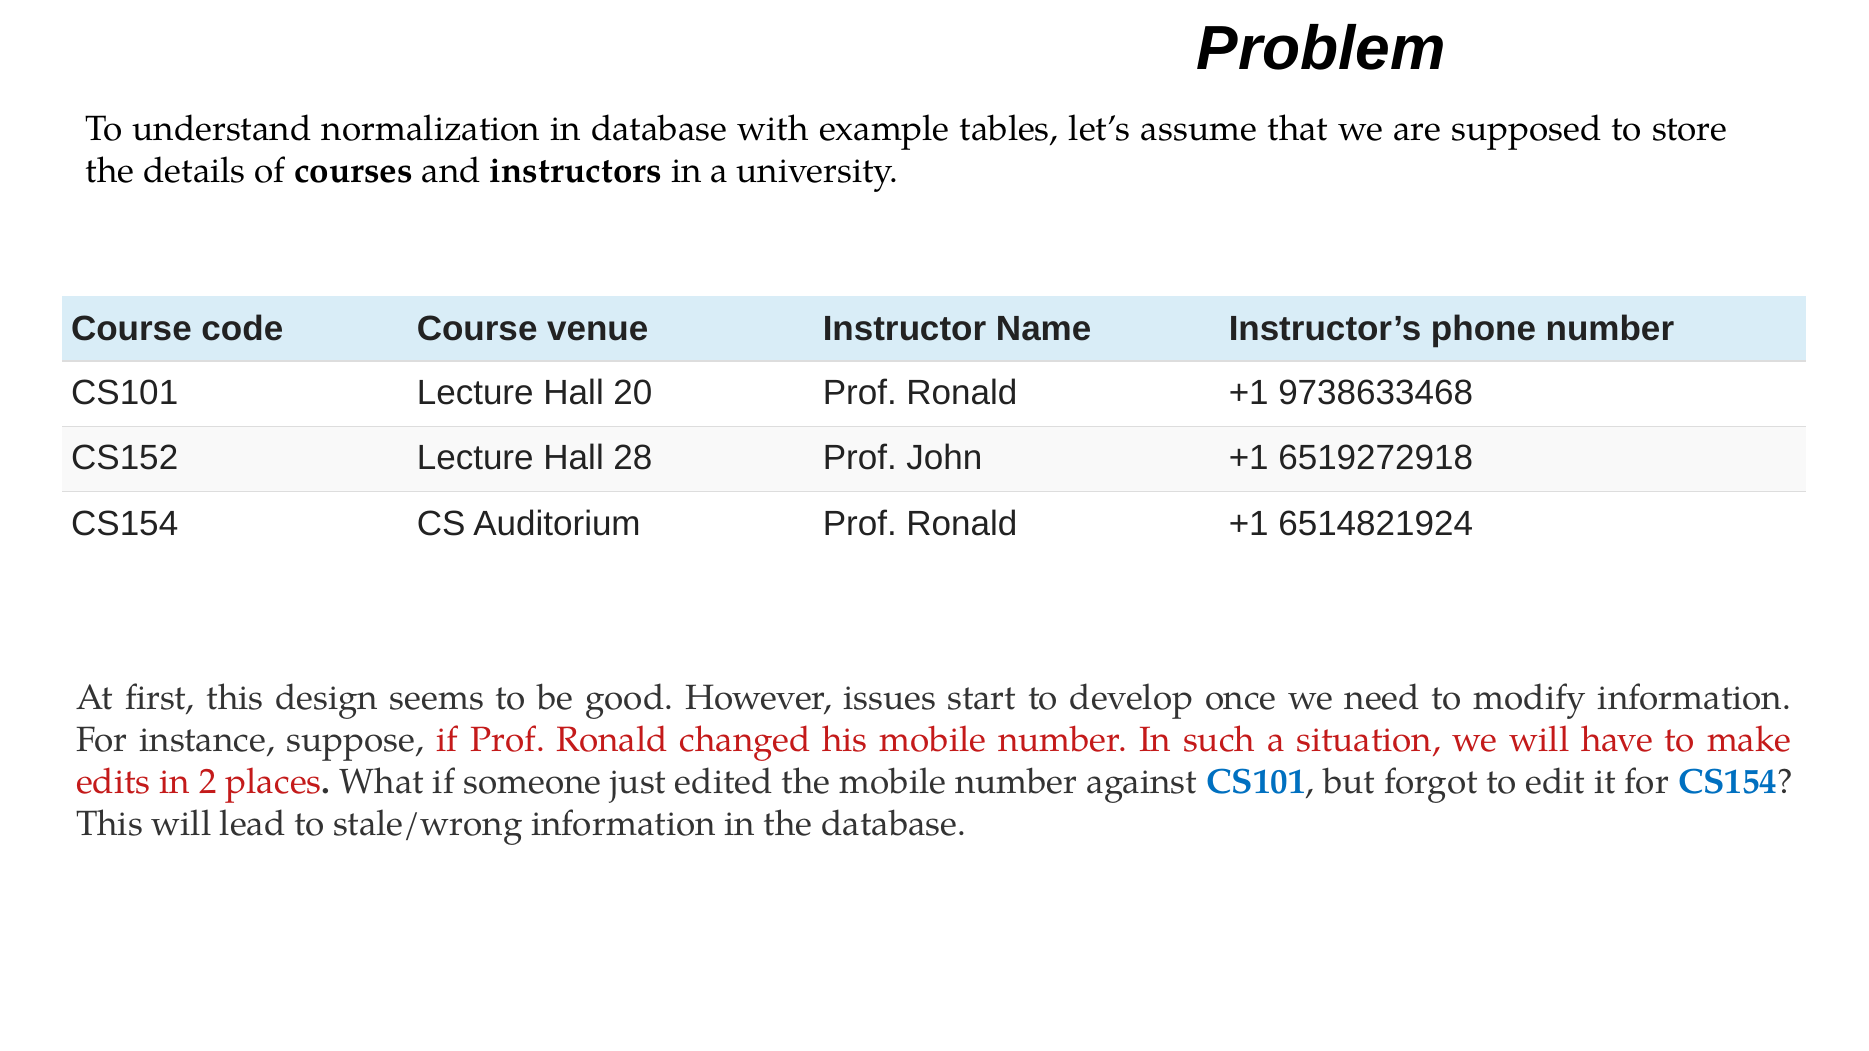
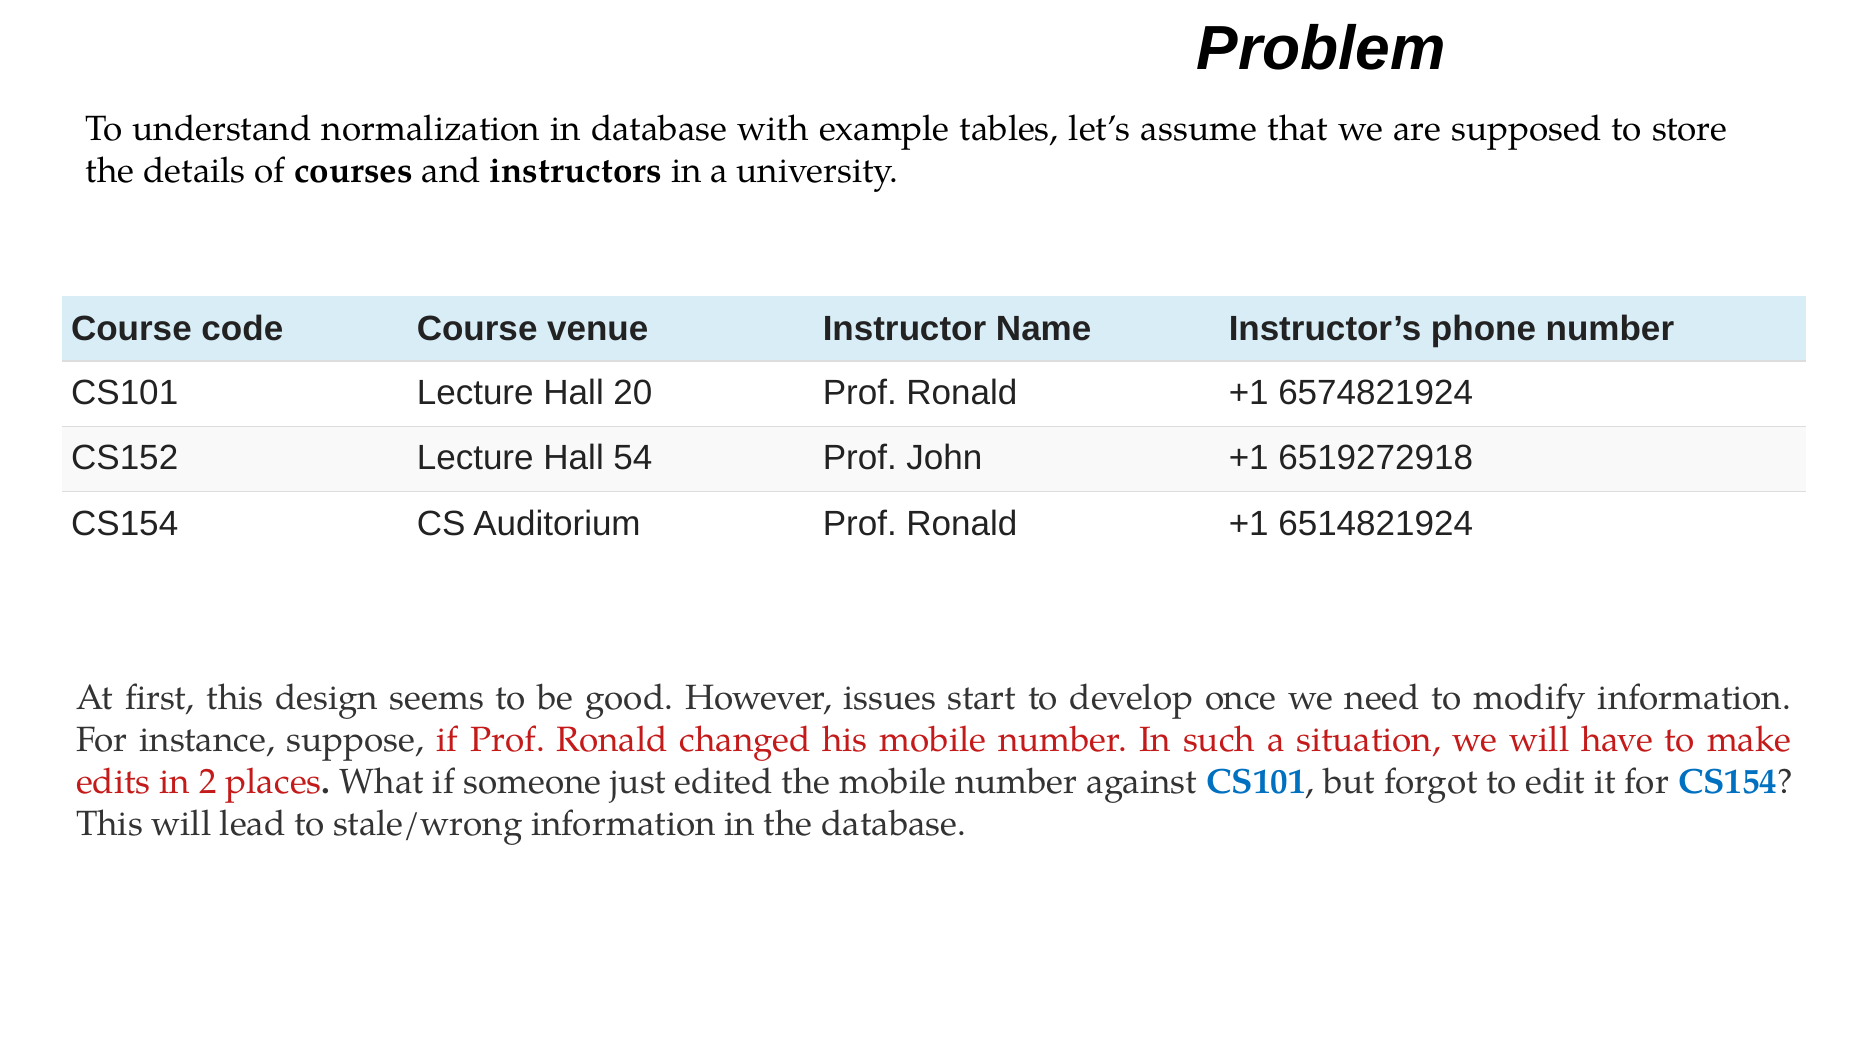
9738633468: 9738633468 -> 6574821924
28: 28 -> 54
